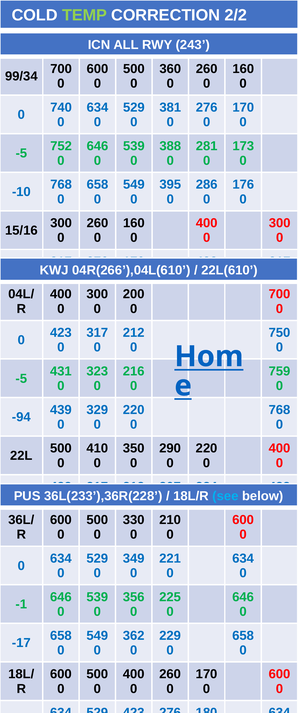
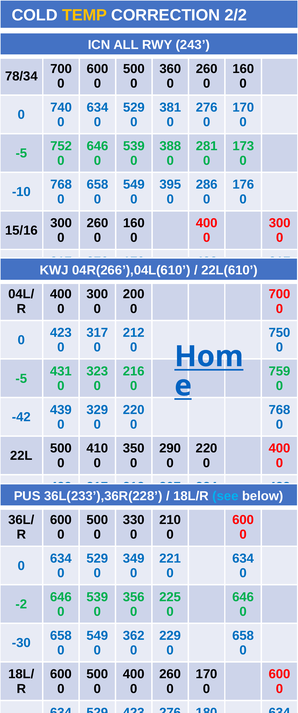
TEMP colour: light green -> yellow
99/34: 99/34 -> 78/34
-94: -94 -> -42
-1: -1 -> -2
-17: -17 -> -30
